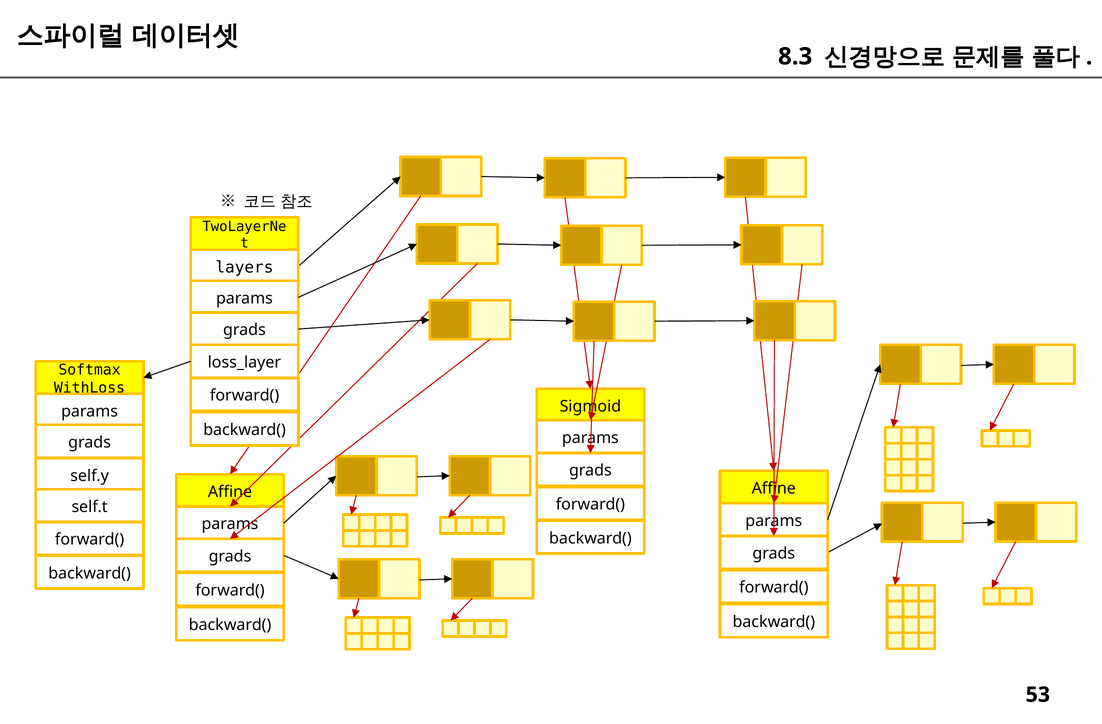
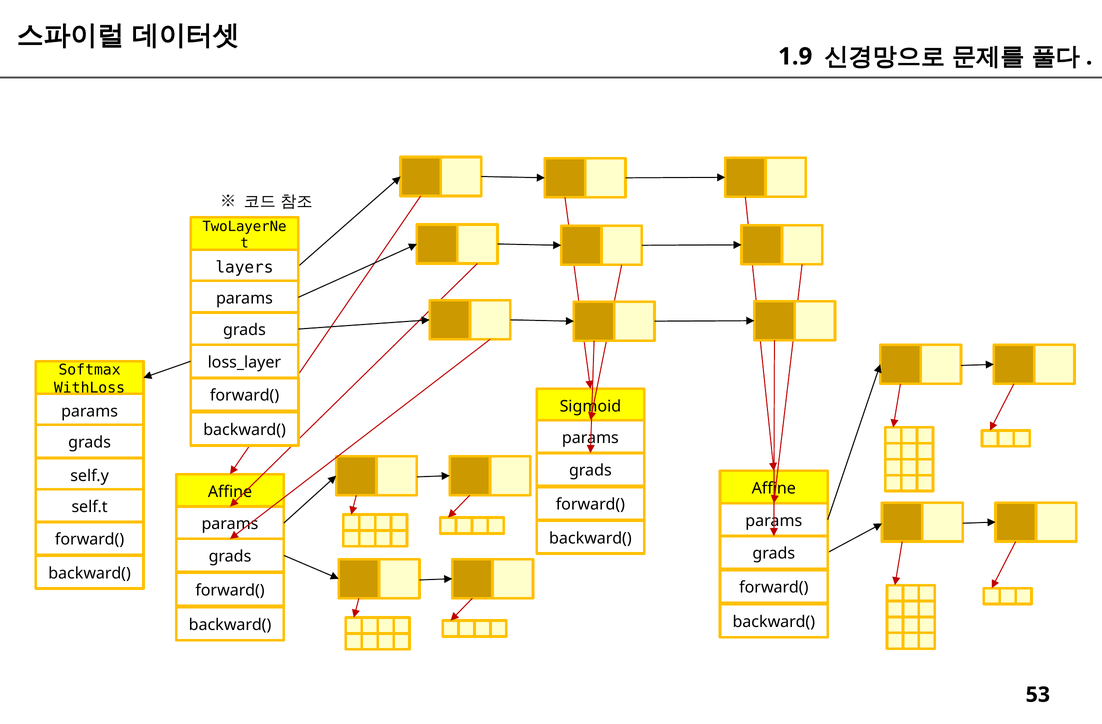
8.3: 8.3 -> 1.9
